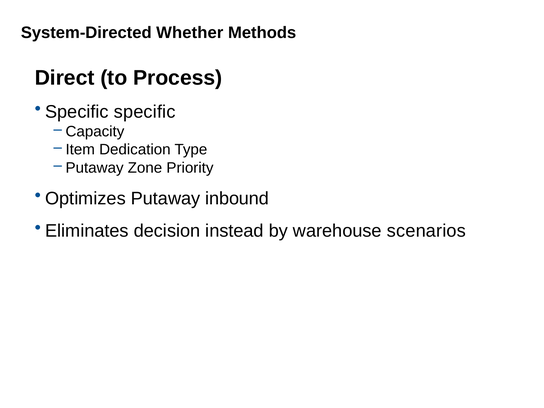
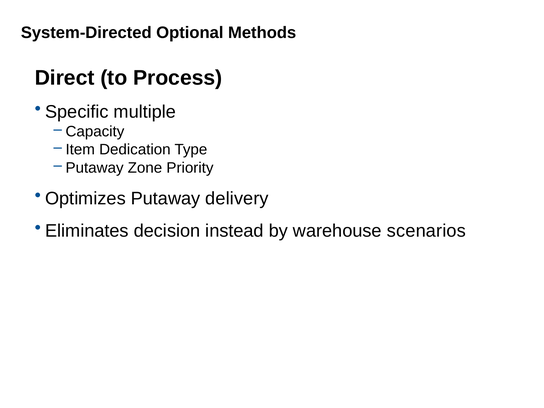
Whether: Whether -> Optional
Specific specific: specific -> multiple
inbound: inbound -> delivery
